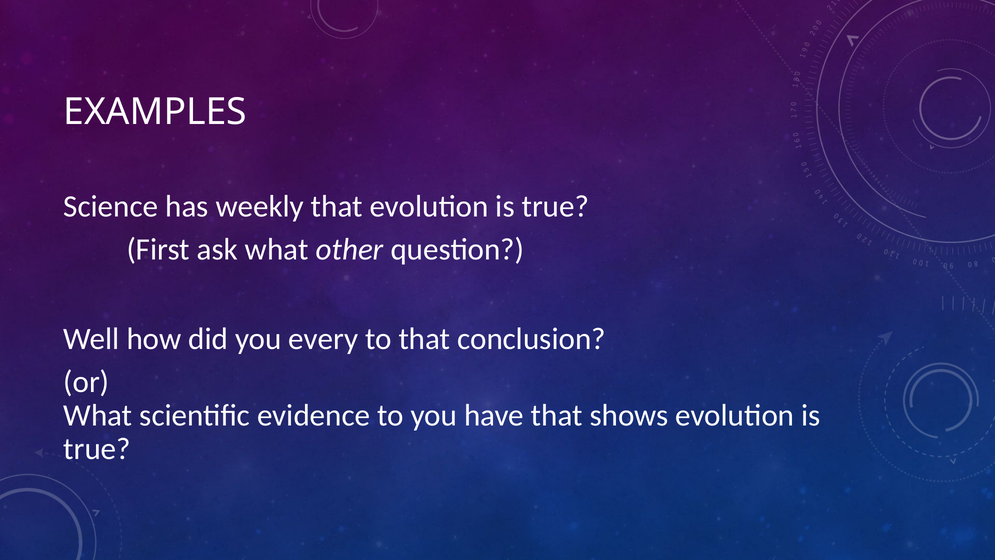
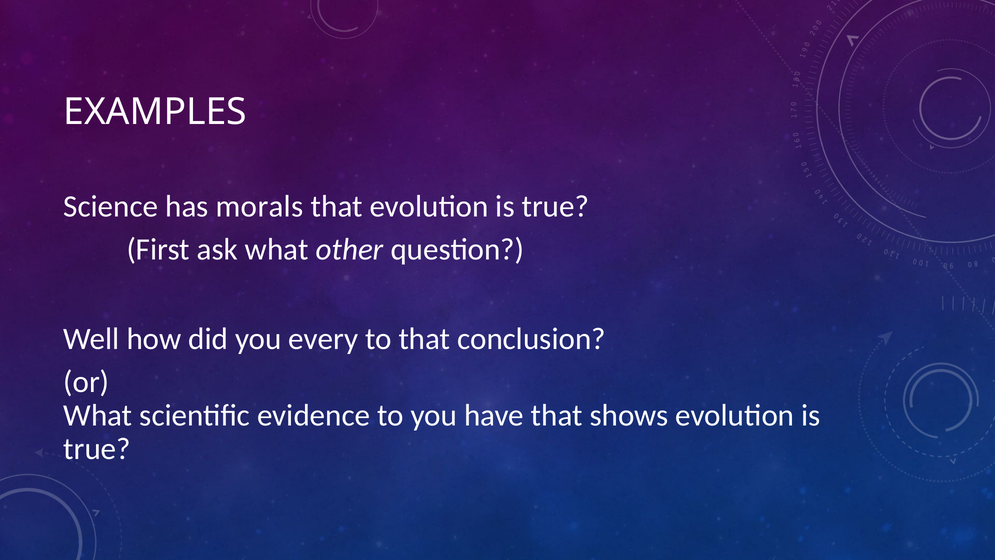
weekly: weekly -> morals
